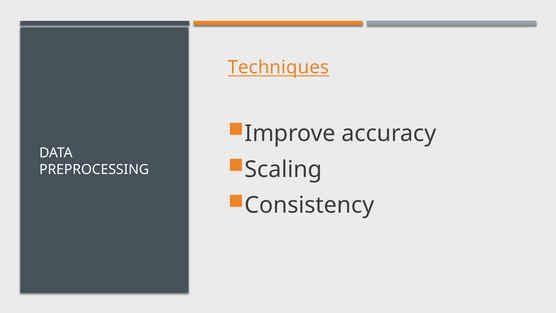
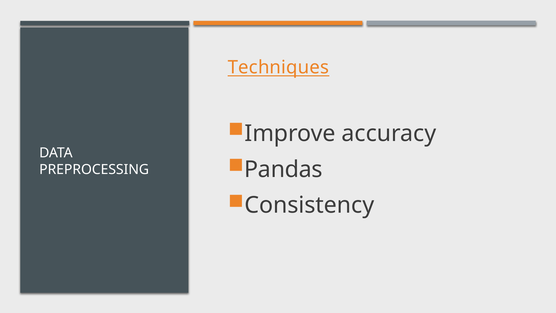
Scaling: Scaling -> Pandas
